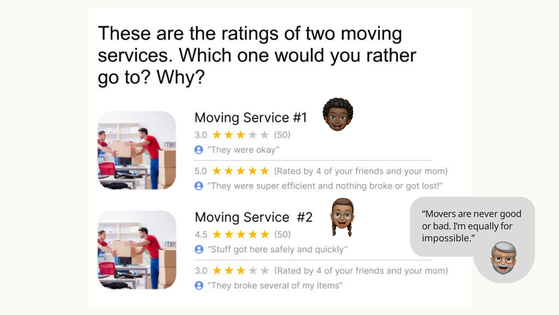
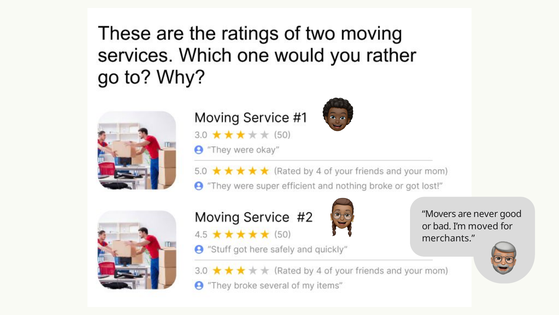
equally: equally -> moved
impossible: impossible -> merchants
